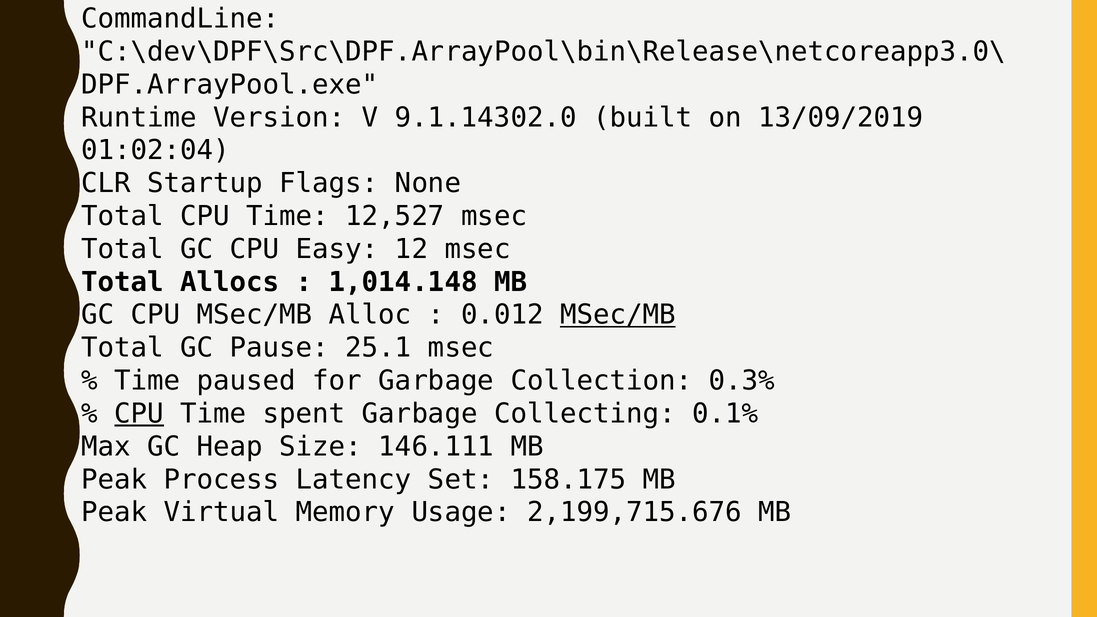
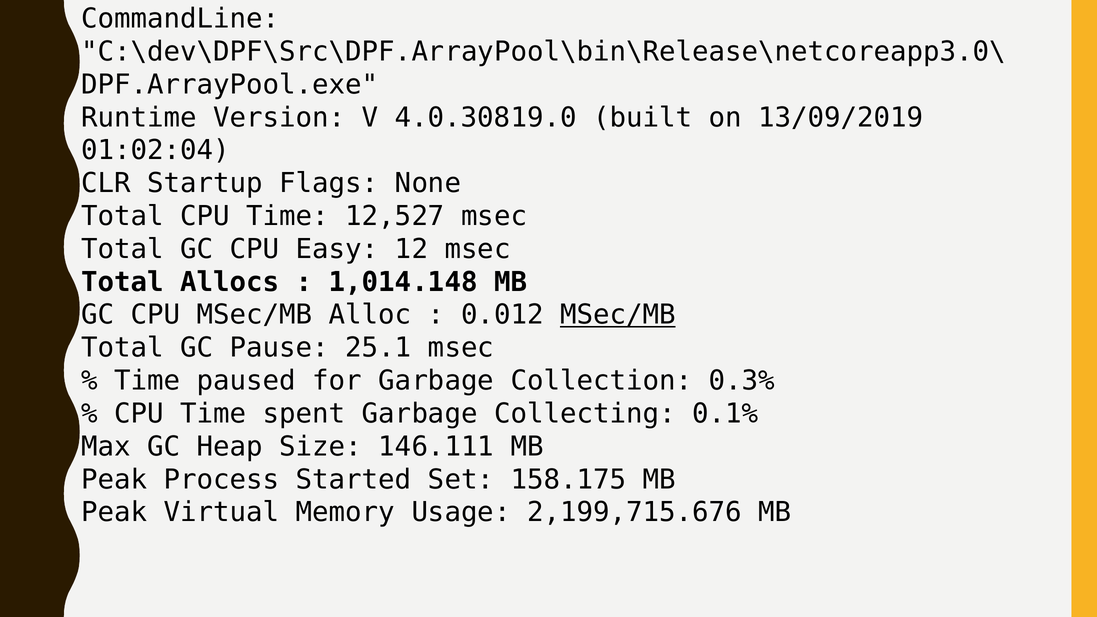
9.1.14302.0: 9.1.14302.0 -> 4.0.30819.0
CPU at (139, 414) underline: present -> none
Latency: Latency -> Started
